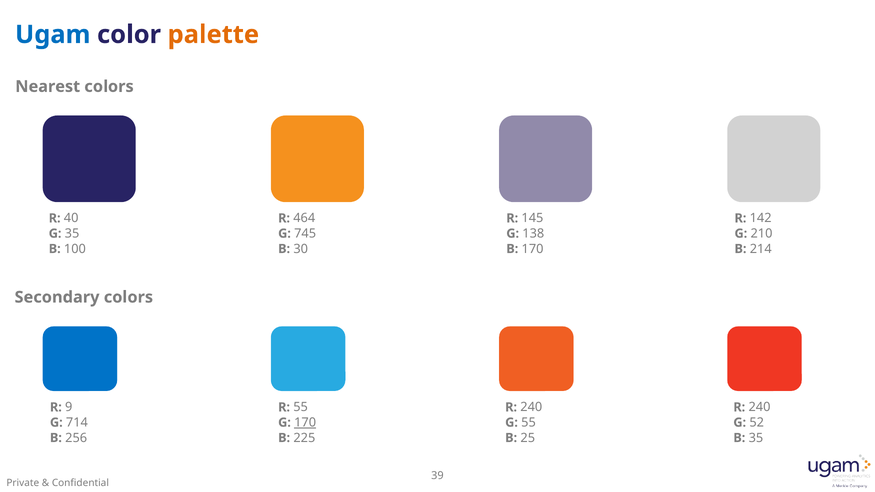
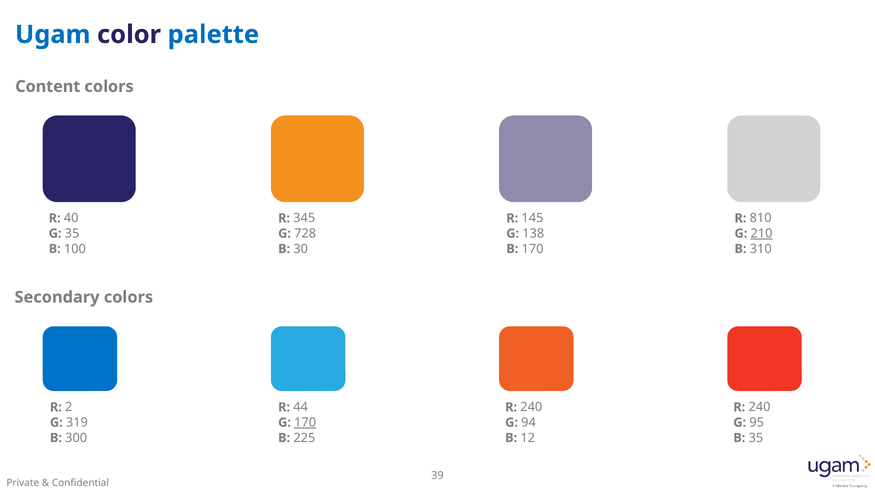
palette colour: orange -> blue
Nearest: Nearest -> Content
464: 464 -> 345
142: 142 -> 810
745: 745 -> 728
210 underline: none -> present
214: 214 -> 310
9: 9 -> 2
R 55: 55 -> 44
714: 714 -> 319
G 55: 55 -> 94
52: 52 -> 95
256: 256 -> 300
25: 25 -> 12
